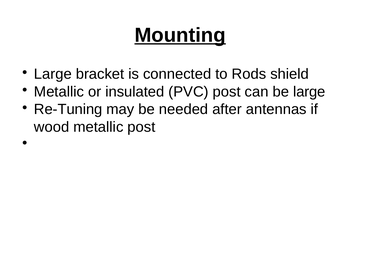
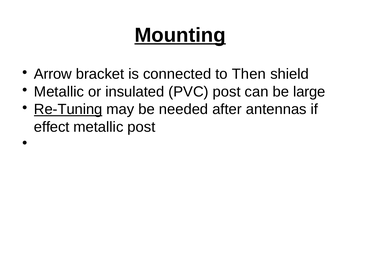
Large at (53, 74): Large -> Arrow
Rods: Rods -> Then
Re-Tuning underline: none -> present
wood: wood -> effect
